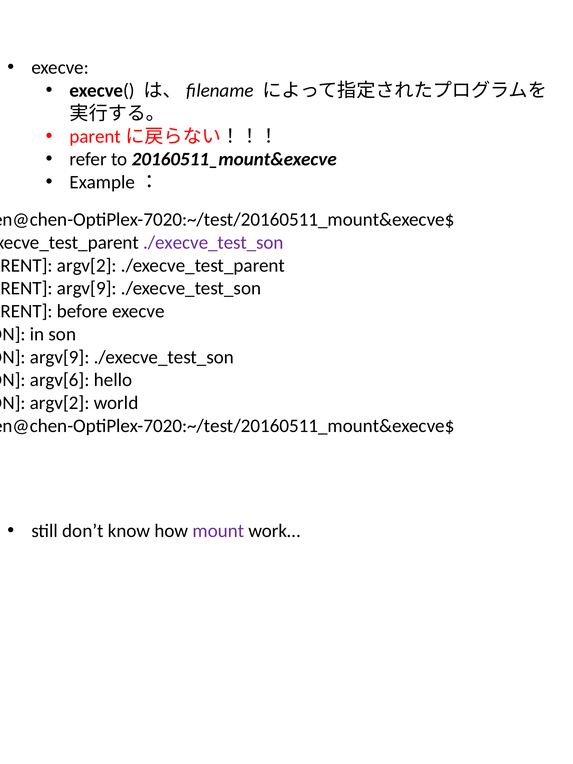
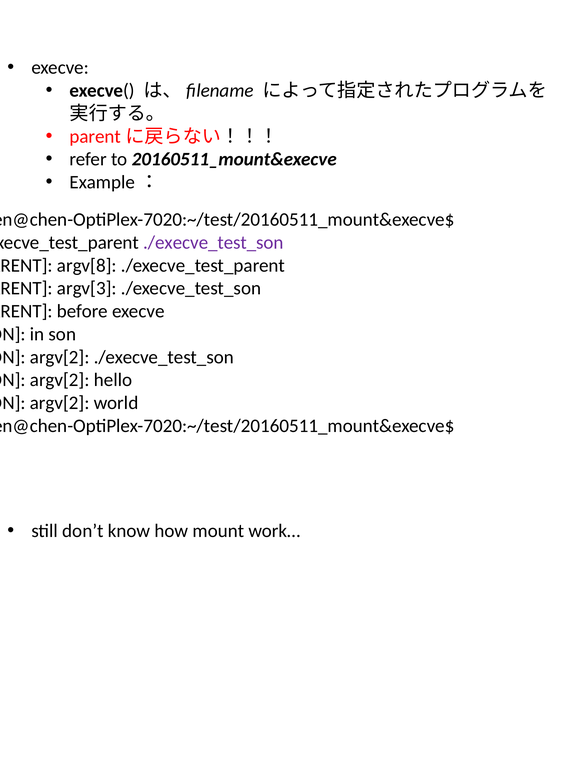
argv[2 at (87, 265): argv[2 -> argv[8
argv[9 at (87, 288): argv[9 -> argv[3
argv[9 at (60, 357): argv[9 -> argv[2
argv[6 at (60, 380): argv[6 -> argv[2
mount colour: purple -> black
